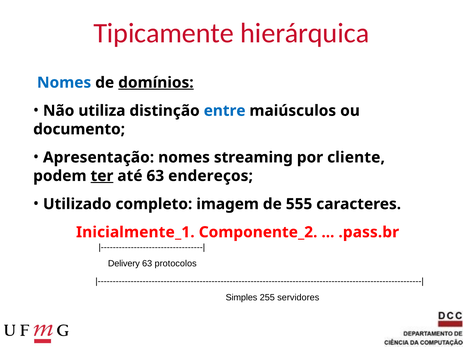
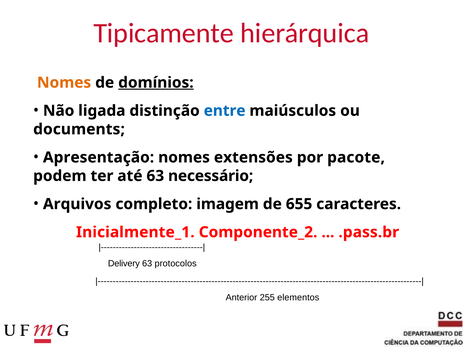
Nomes at (64, 83) colour: blue -> orange
utiliza: utiliza -> ligada
documento: documento -> documents
streaming: streaming -> extensões
cliente: cliente -> pacote
ter underline: present -> none
endereços: endereços -> necessário
Utilizado: Utilizado -> Arquivos
555: 555 -> 655
Simples: Simples -> Anterior
servidores: servidores -> elementos
